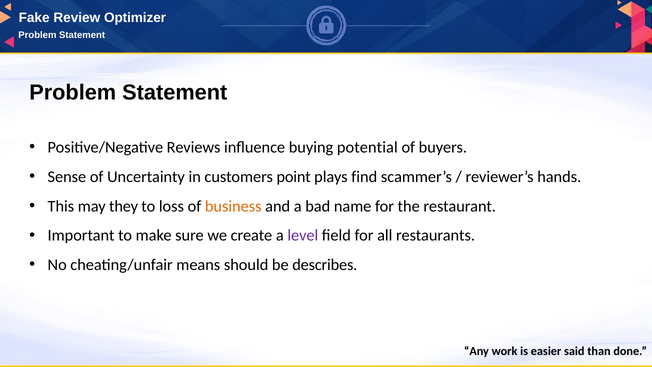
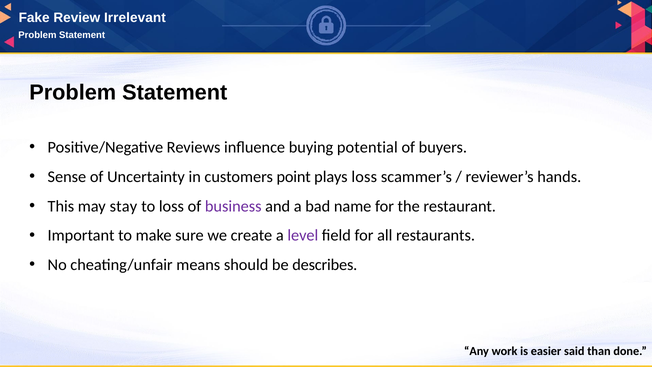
Optimizer: Optimizer -> Irrelevant
plays find: find -> loss
they: they -> stay
business colour: orange -> purple
